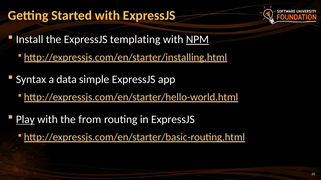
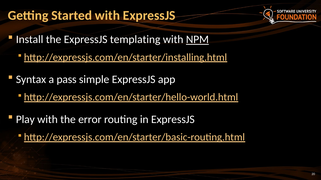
data: data -> pass
Play underline: present -> none
from: from -> error
